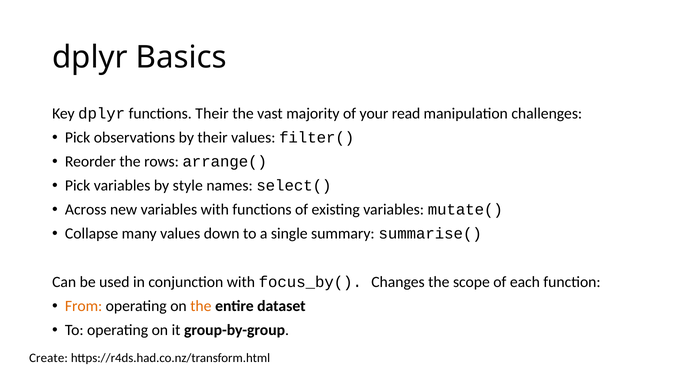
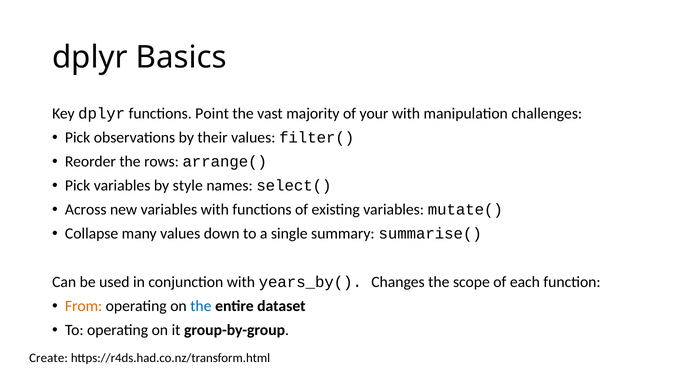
functions Their: Their -> Point
your read: read -> with
focus_by(: focus_by( -> years_by(
the at (201, 306) colour: orange -> blue
